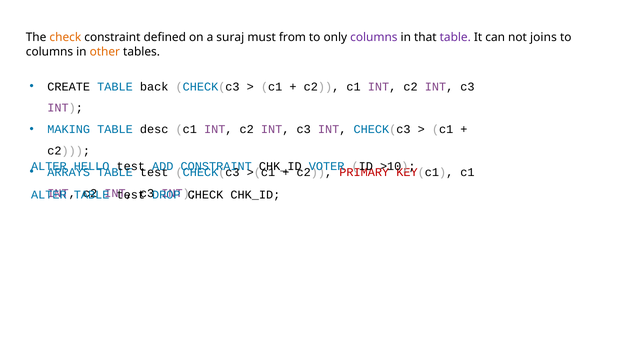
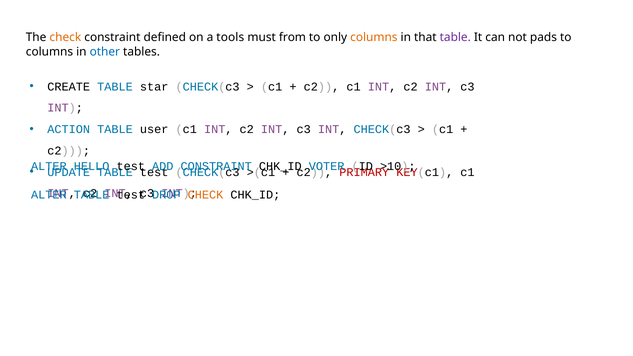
suraj: suraj -> tools
columns at (374, 38) colour: purple -> orange
joins: joins -> pads
other colour: orange -> blue
back: back -> star
MAKING: MAKING -> ACTION
desc: desc -> user
ARRAYS: ARRAYS -> UPDATE
CHECK at (206, 195) colour: black -> orange
